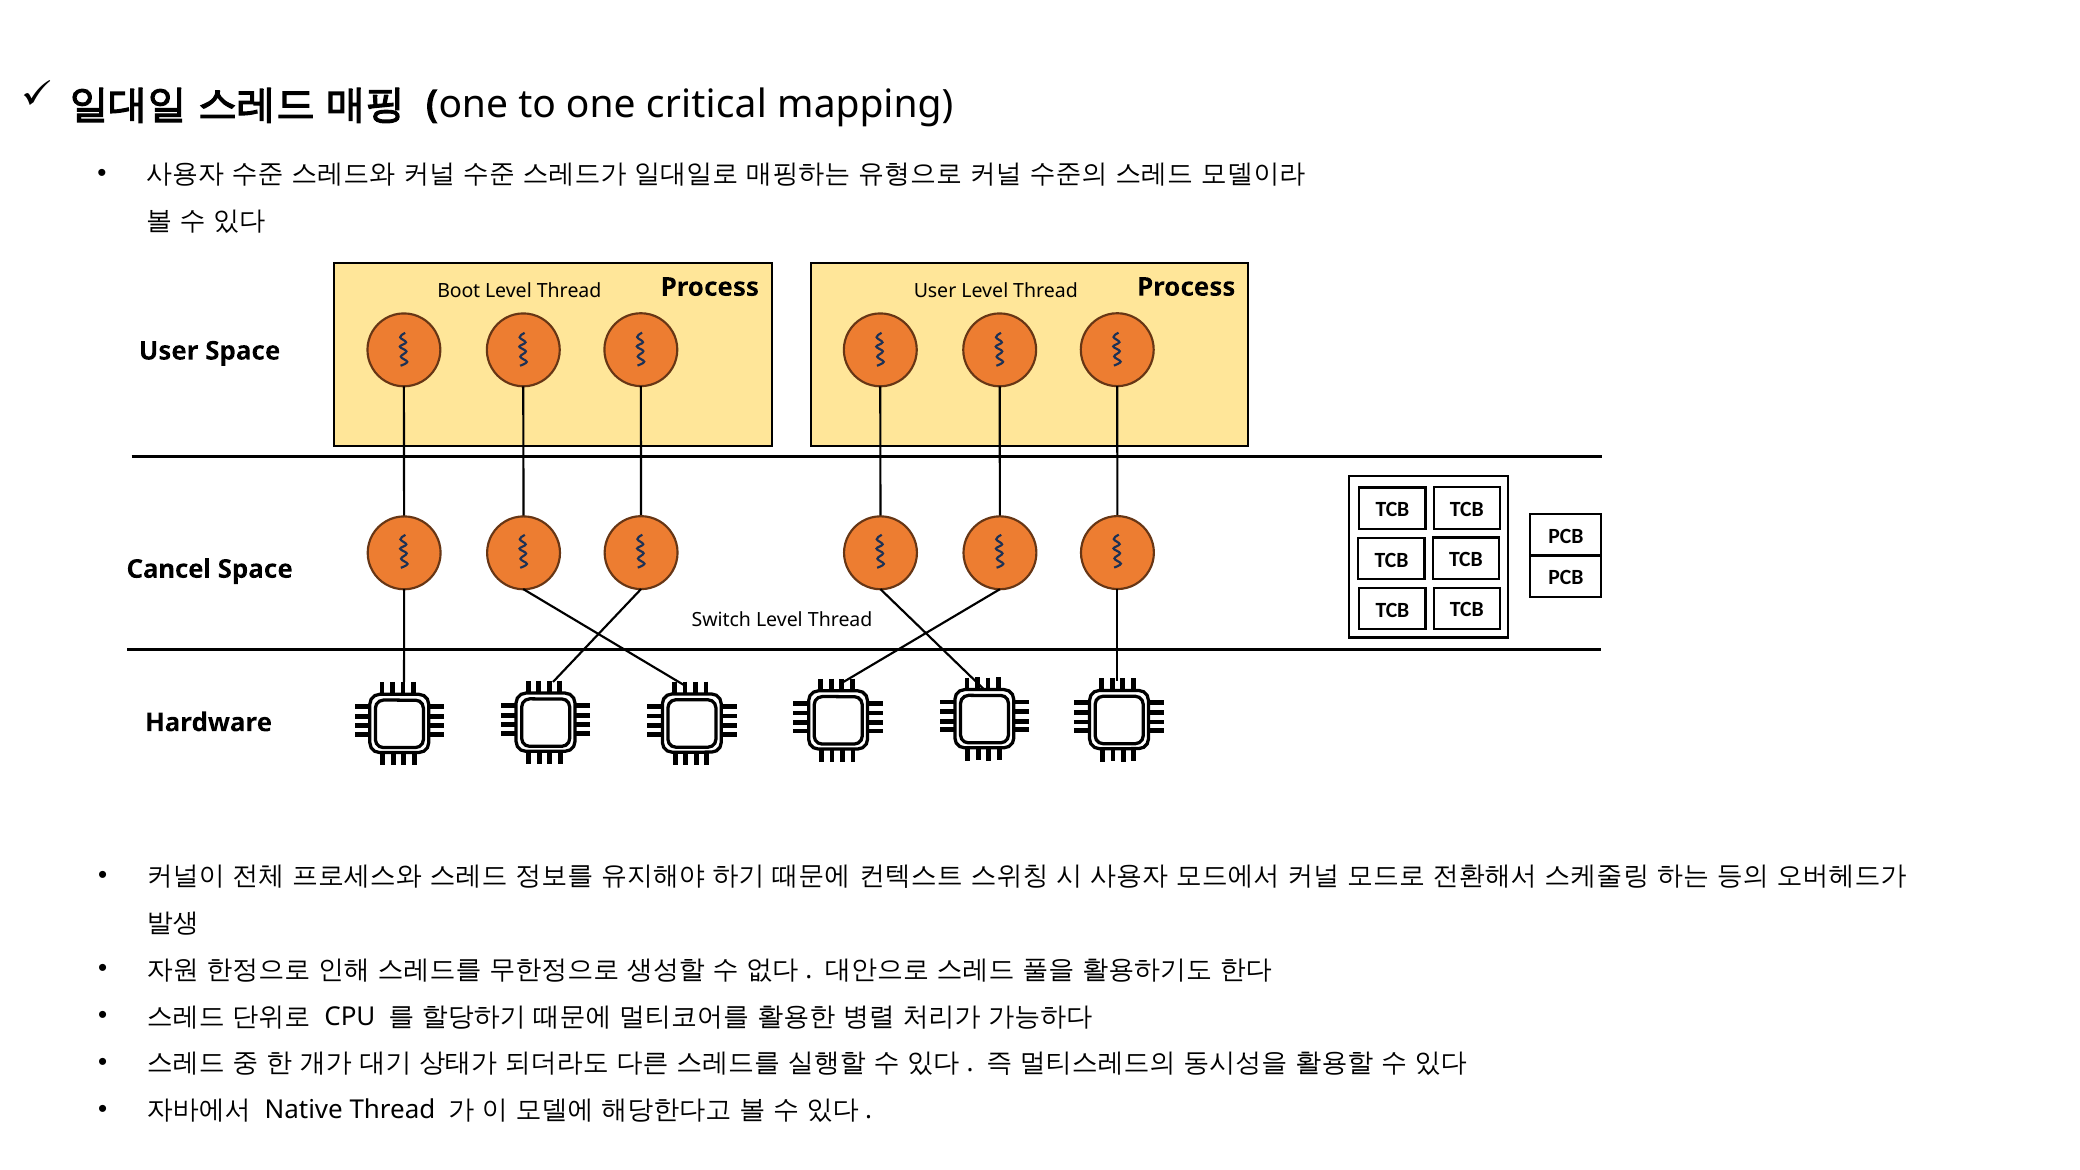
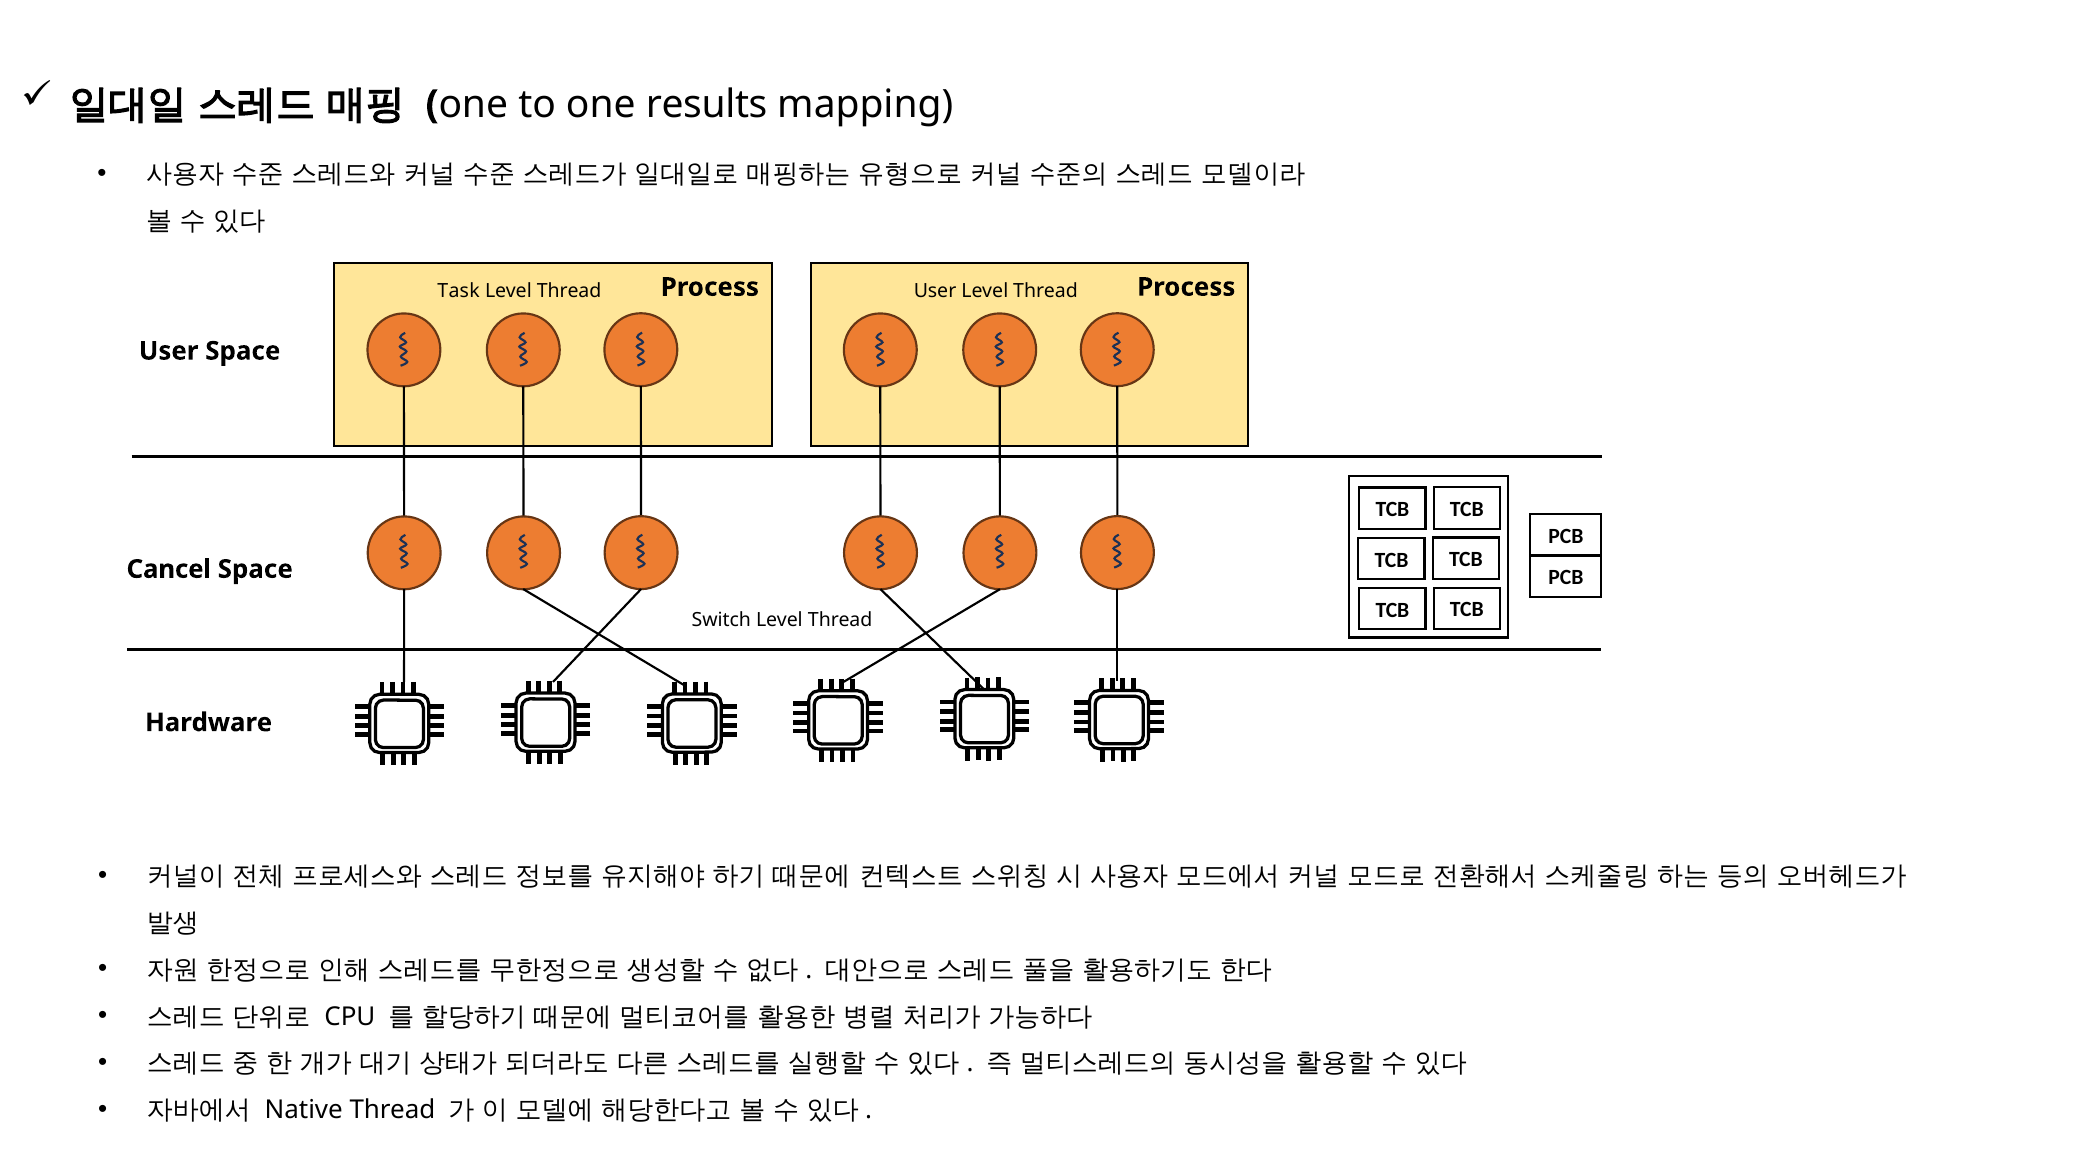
critical: critical -> results
Boot: Boot -> Task
